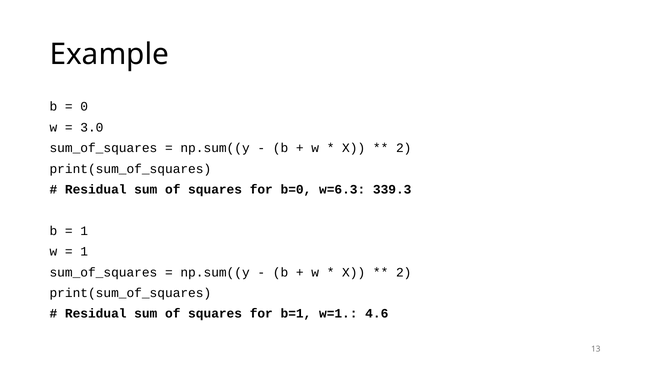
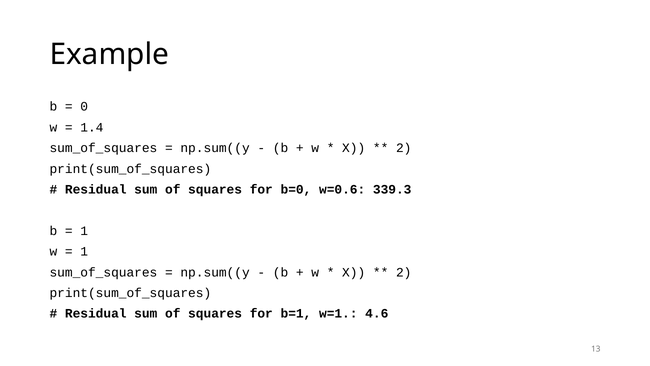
3.0: 3.0 -> 1.4
w=6.3: w=6.3 -> w=0.6
